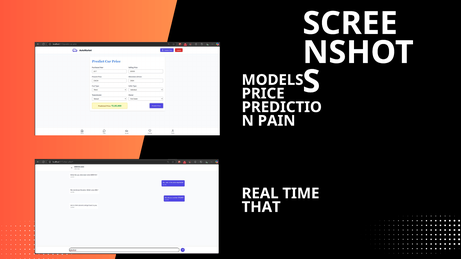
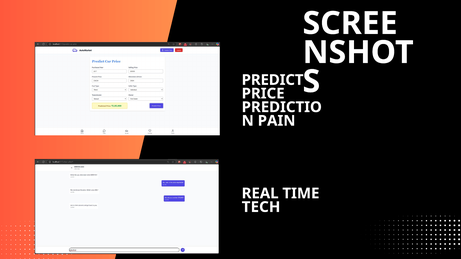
MODELS: MODELS -> PREDICT
THAT: THAT -> TECH
